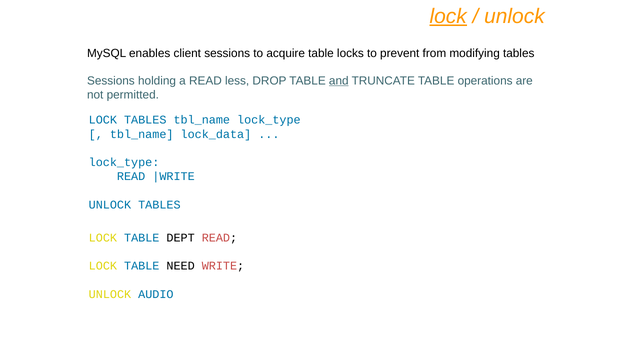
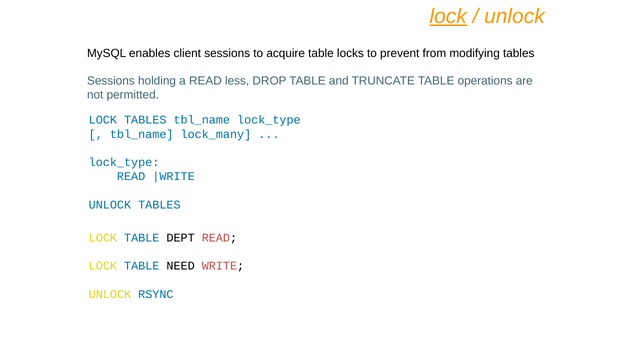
and underline: present -> none
lock_data: lock_data -> lock_many
AUDIO: AUDIO -> RSYNC
